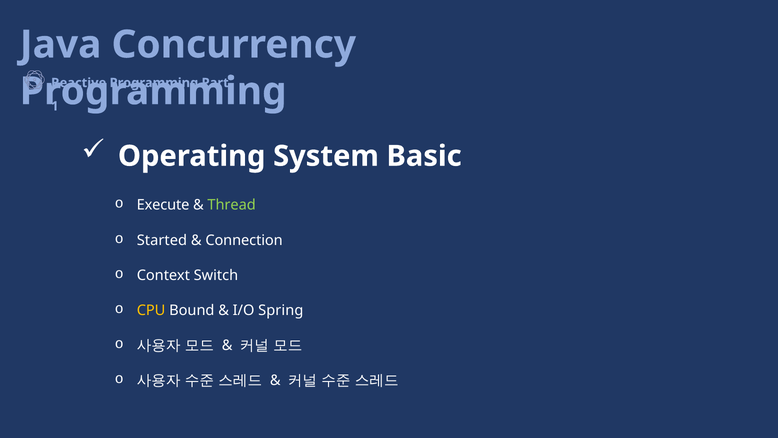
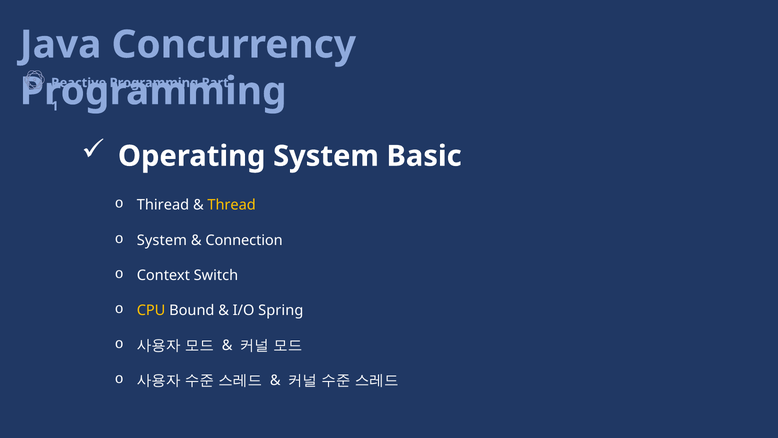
Execute: Execute -> Thiread
Thread colour: light green -> yellow
Started at (162, 240): Started -> System
